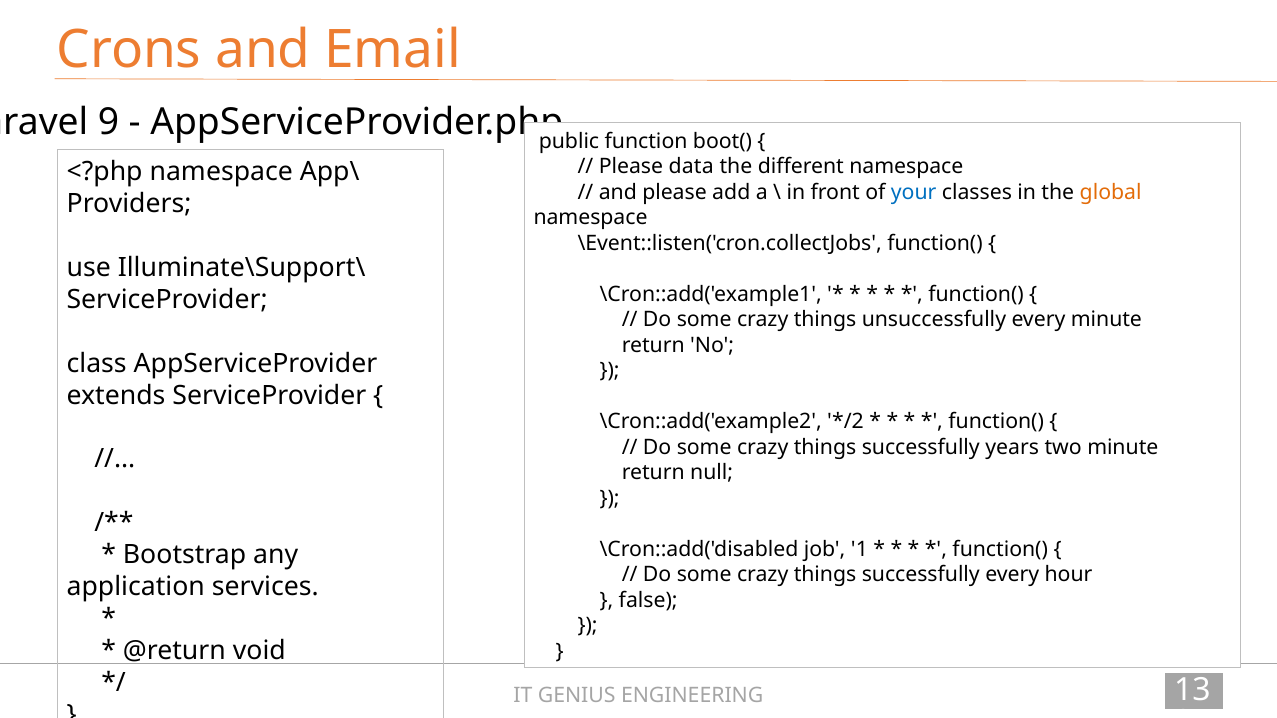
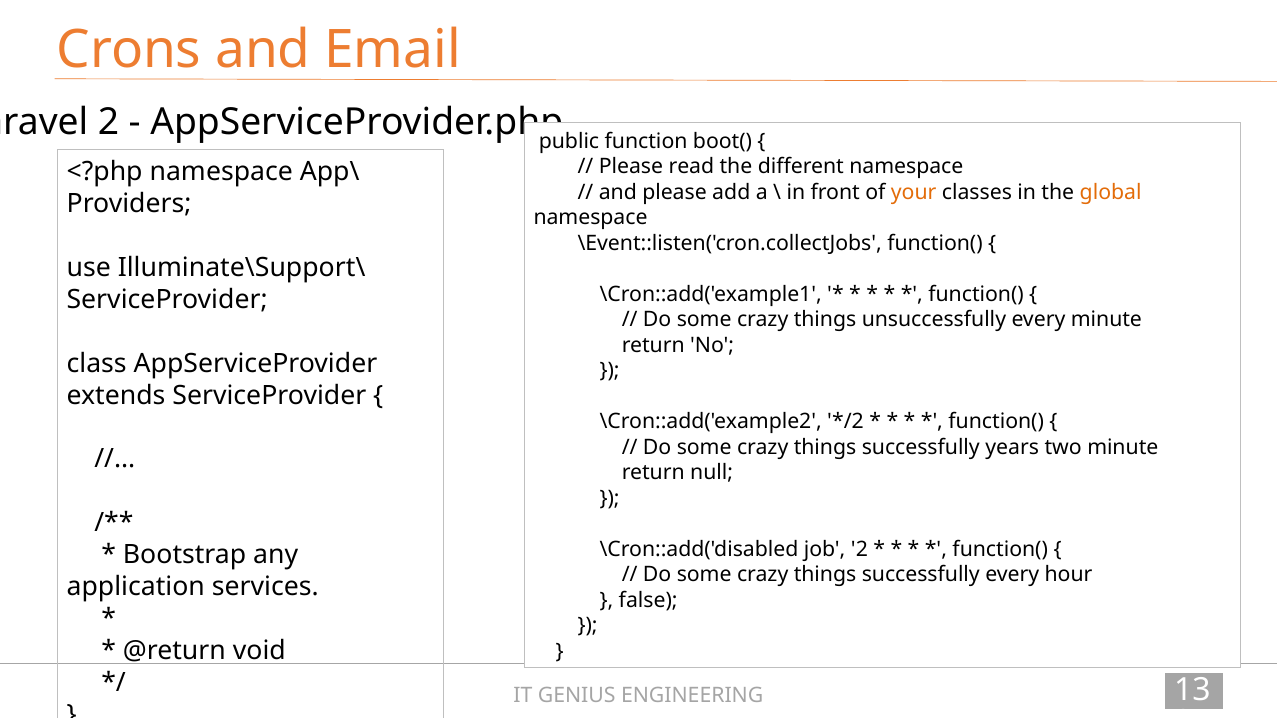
9 at (108, 122): 9 -> 2
data: data -> read
your colour: blue -> orange
job 1: 1 -> 2
